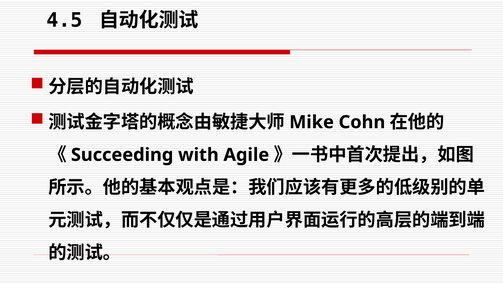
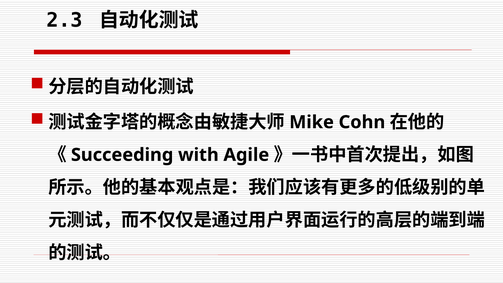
4.5: 4.5 -> 2.3
